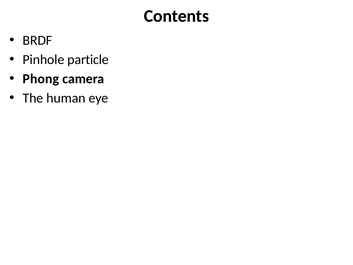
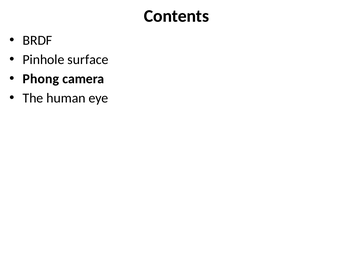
particle: particle -> surface
